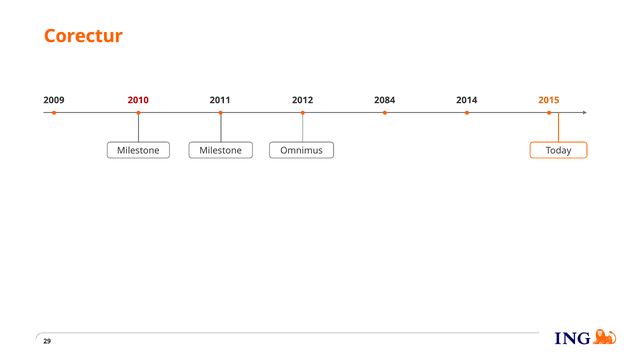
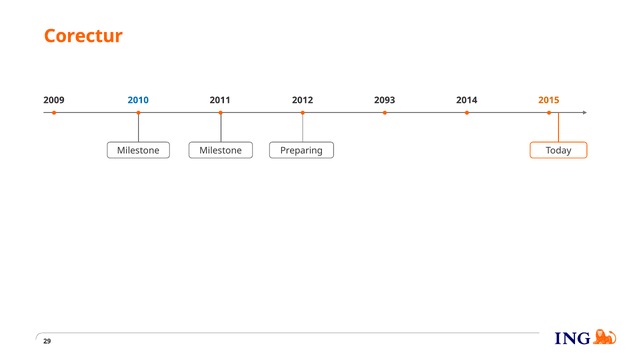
2010 colour: red -> blue
2084: 2084 -> 2093
Omnimus: Omnimus -> Preparing
